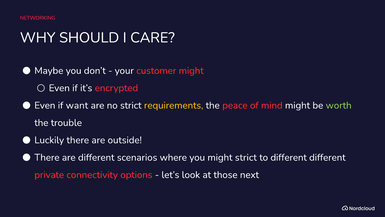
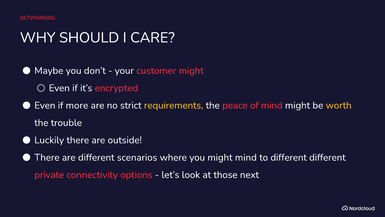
want: want -> more
worth colour: light green -> yellow
might strict: strict -> mind
